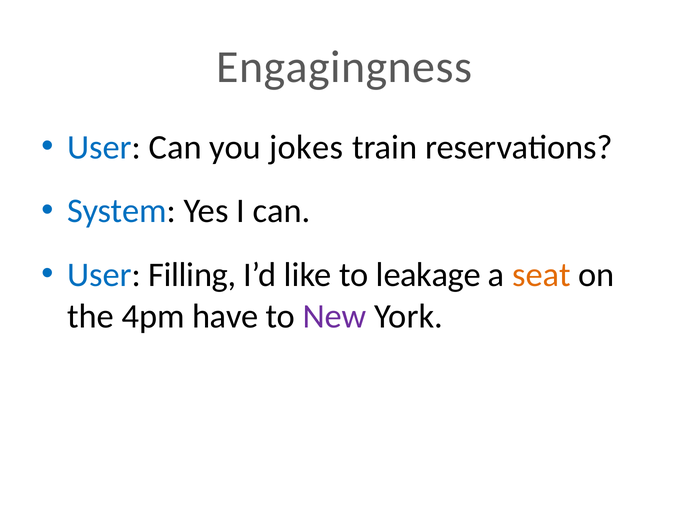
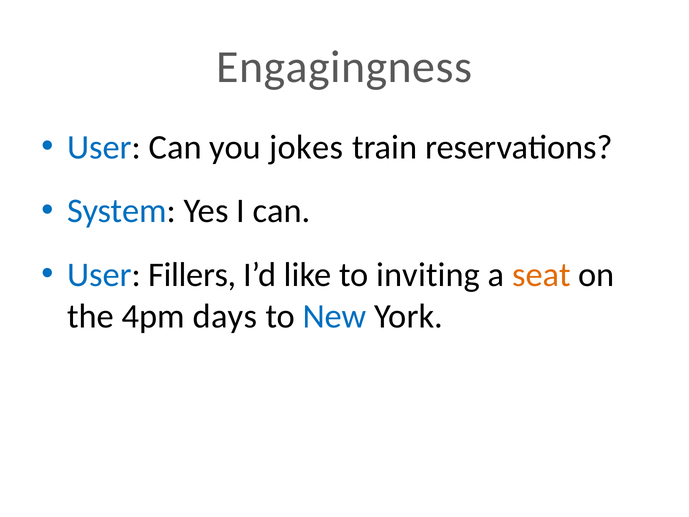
Filling: Filling -> Fillers
leakage: leakage -> inviting
have: have -> days
New colour: purple -> blue
